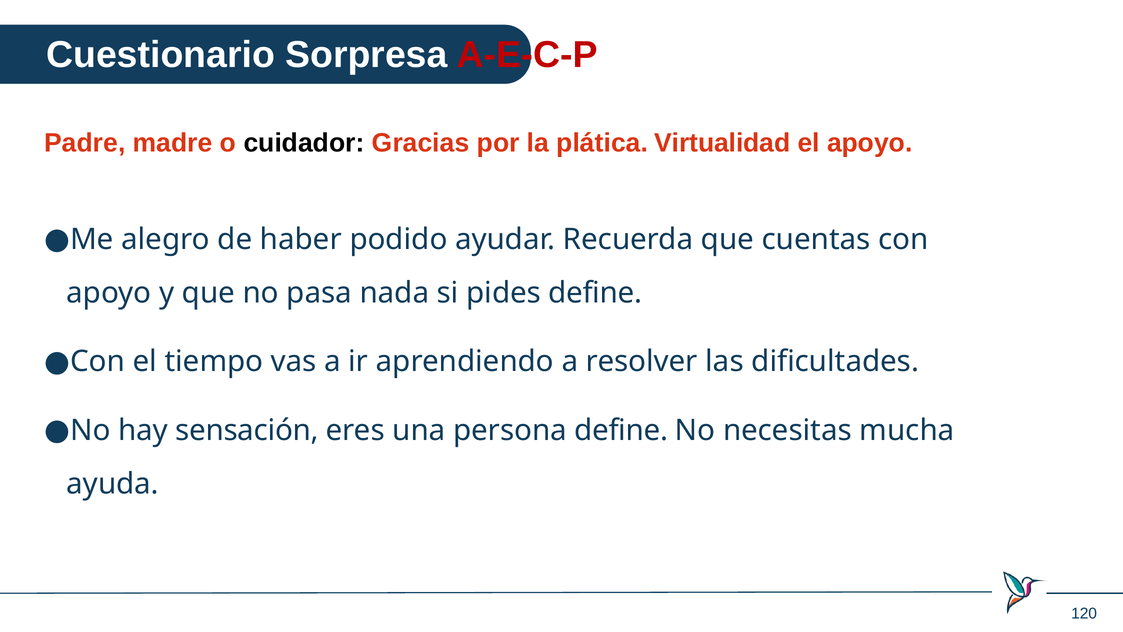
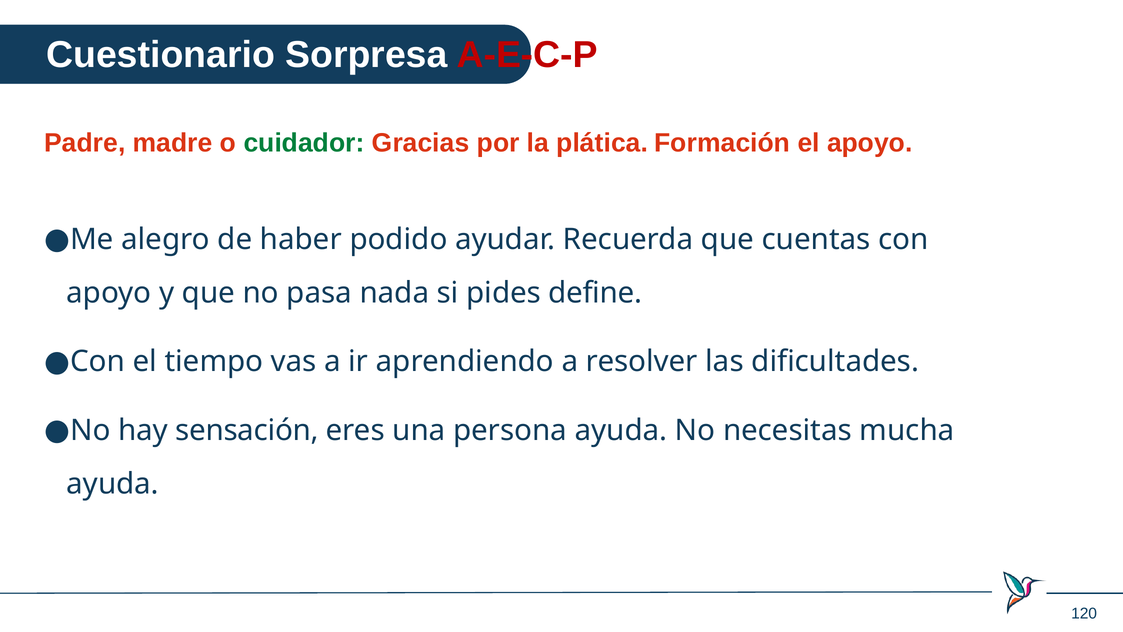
cuidador colour: black -> green
Virtualidad: Virtualidad -> Formación
persona define: define -> ayuda
